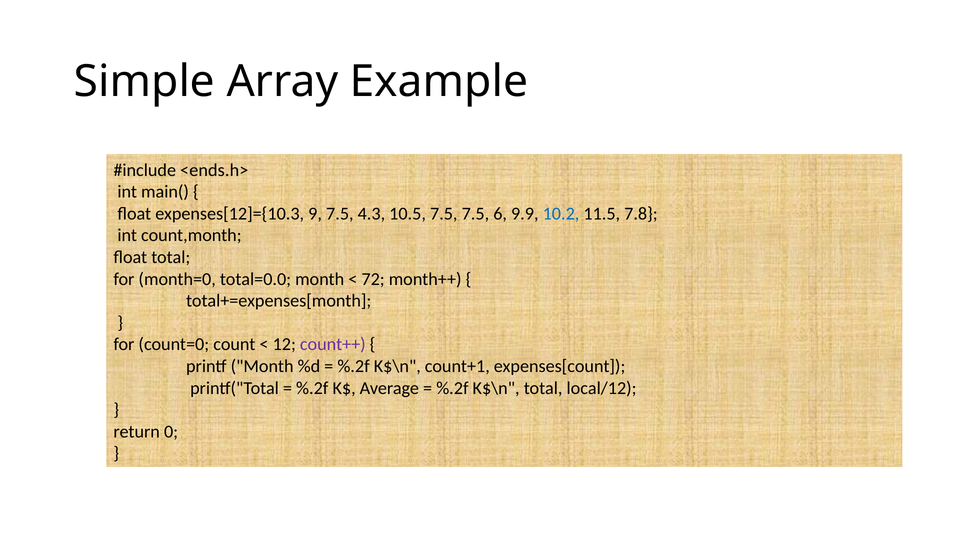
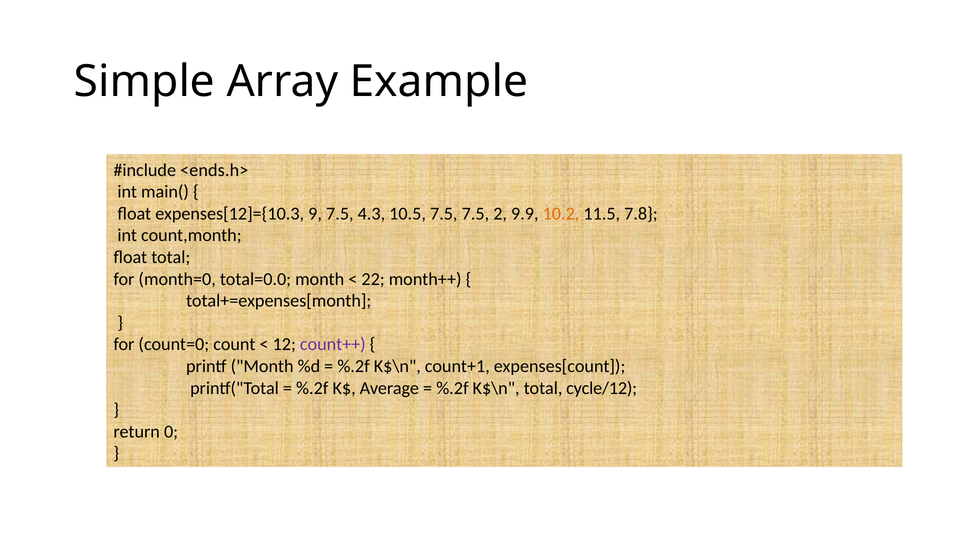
6: 6 -> 2
10.2 colour: blue -> orange
72: 72 -> 22
local/12: local/12 -> cycle/12
